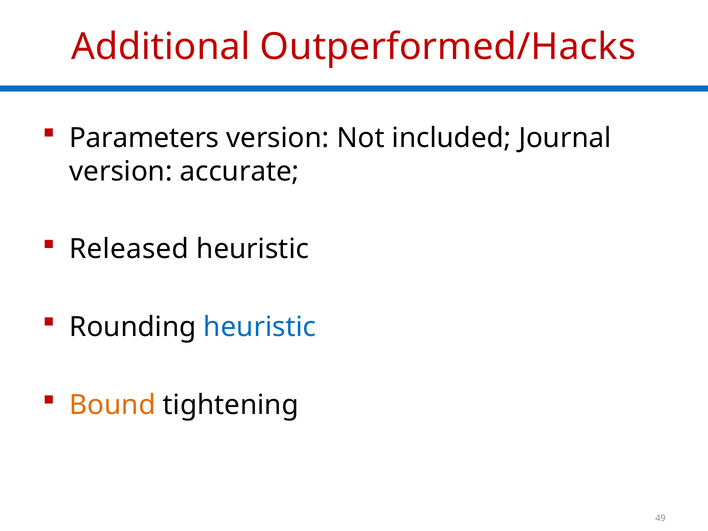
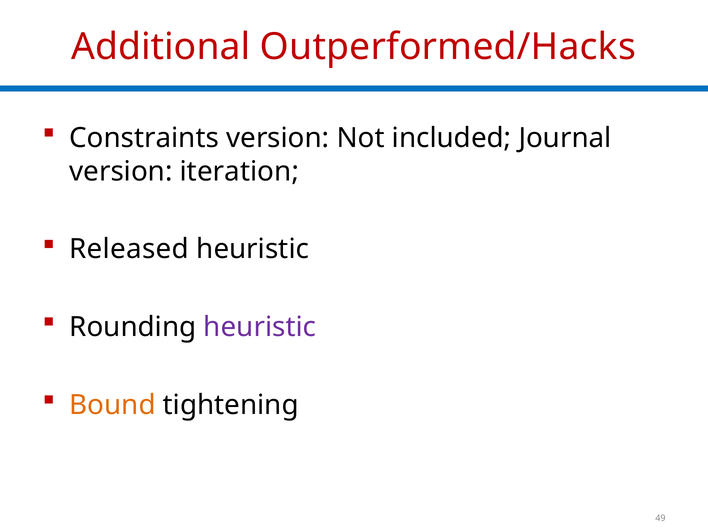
Parameters: Parameters -> Constraints
accurate: accurate -> iteration
heuristic at (260, 327) colour: blue -> purple
